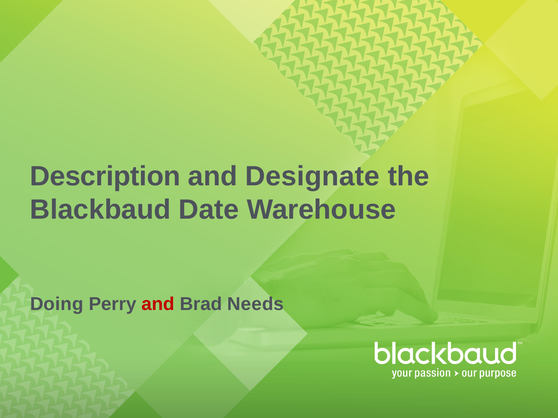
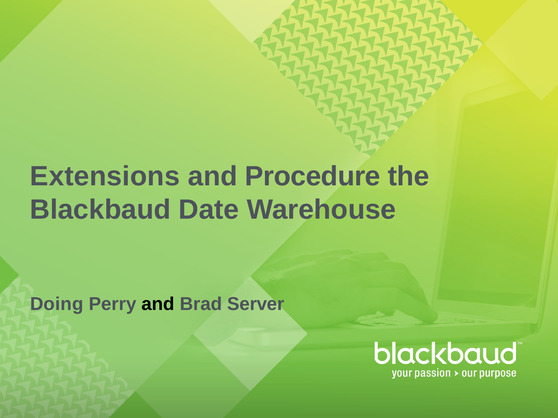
Description: Description -> Extensions
Designate: Designate -> Procedure
and at (158, 304) colour: red -> black
Needs: Needs -> Server
